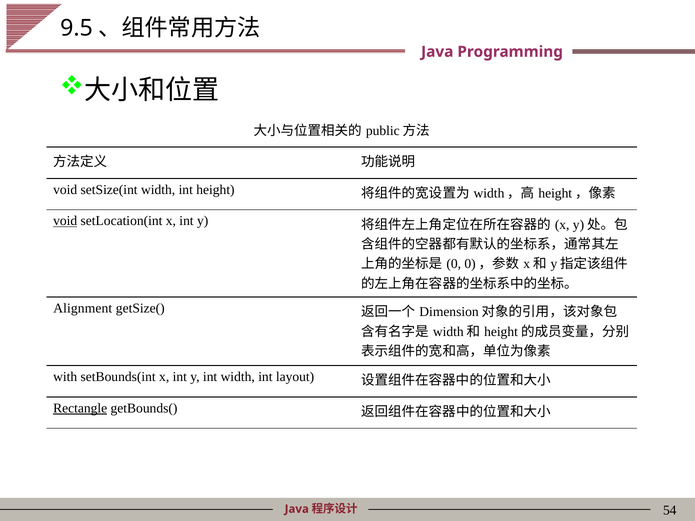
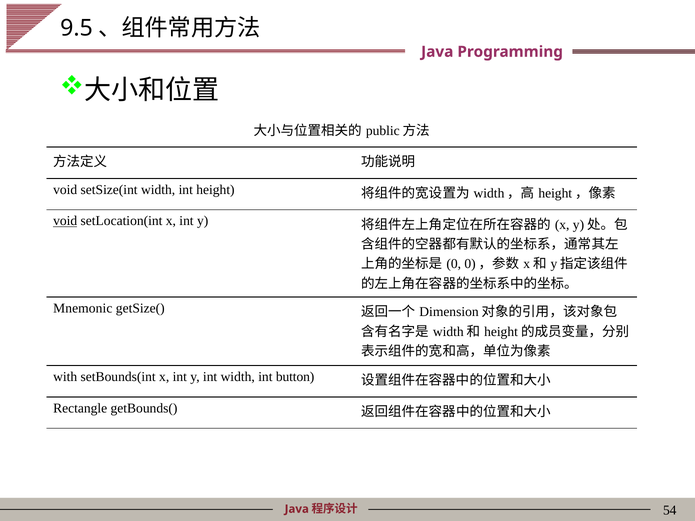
Alignment: Alignment -> Mnemonic
layout: layout -> button
Rectangle underline: present -> none
